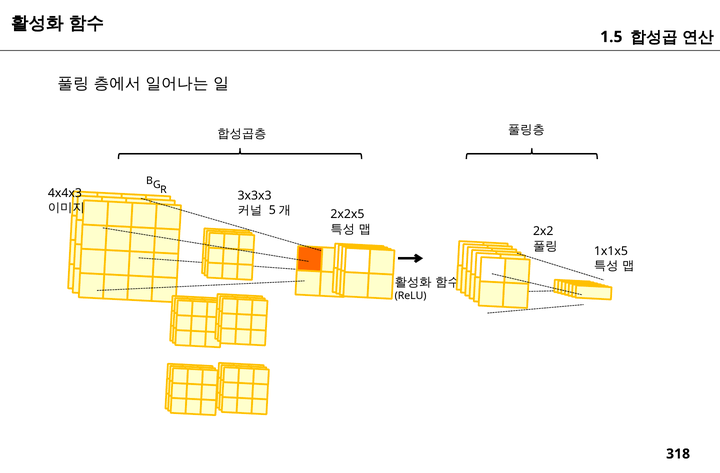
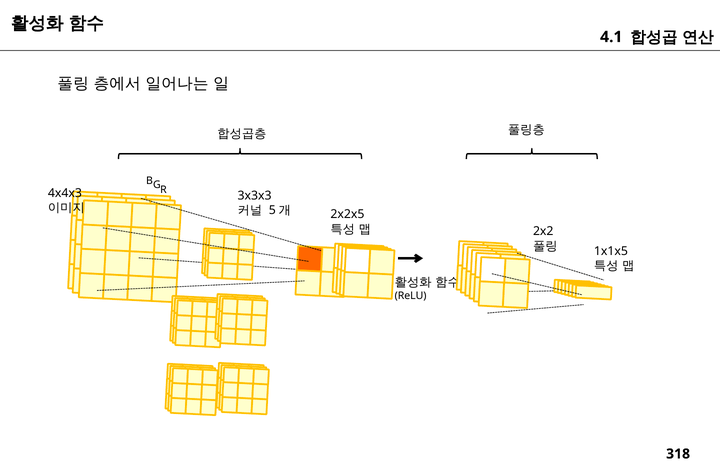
1.5: 1.5 -> 4.1
